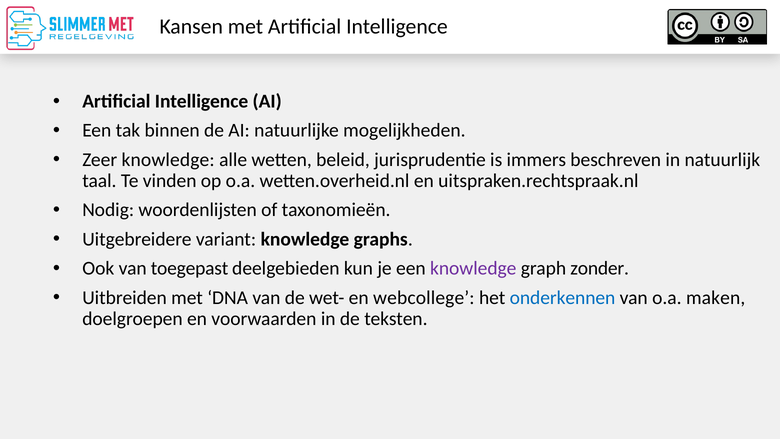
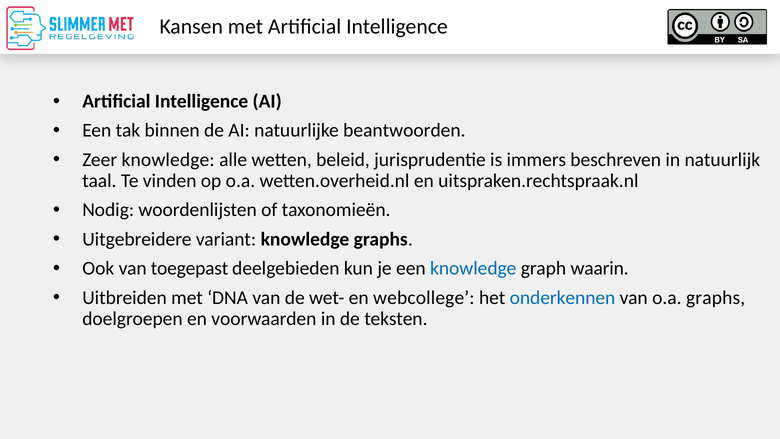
mogelijkheden: mogelijkheden -> beantwoorden
knowledge at (473, 268) colour: purple -> blue
zonder: zonder -> waarin
o.a maken: maken -> graphs
